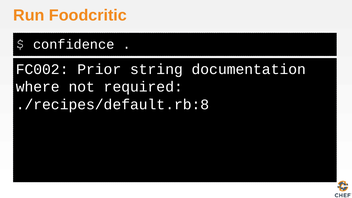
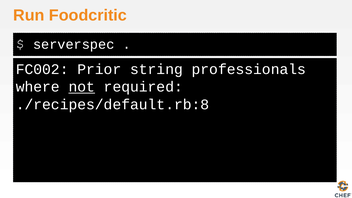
confidence: confidence -> serverspec
documentation: documentation -> professionals
not underline: none -> present
